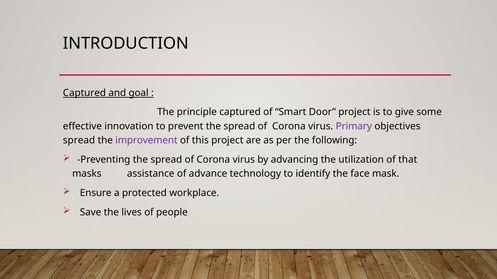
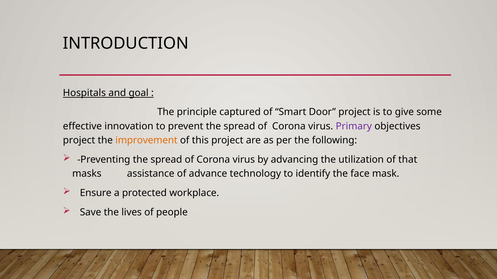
Captured at (84, 93): Captured -> Hospitals
spread at (79, 141): spread -> project
improvement colour: purple -> orange
